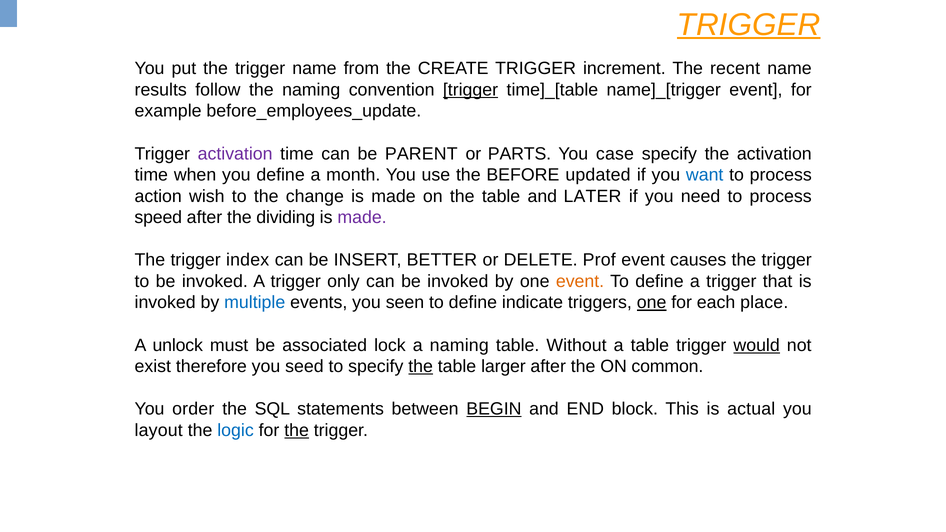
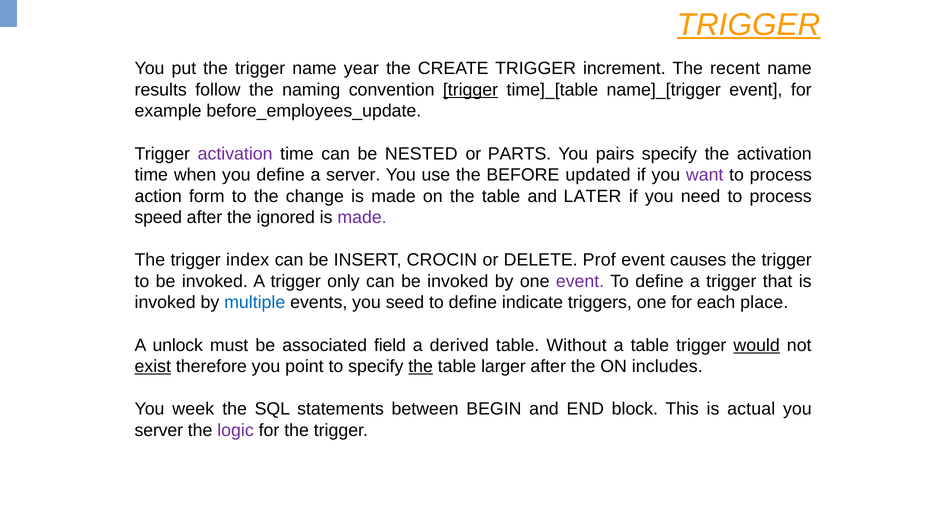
from: from -> year
PARENT: PARENT -> NESTED
case: case -> pairs
a month: month -> server
want colour: blue -> purple
wish: wish -> form
dividing: dividing -> ignored
BETTER: BETTER -> CROCIN
event at (580, 281) colour: orange -> purple
seen: seen -> seed
one at (652, 303) underline: present -> none
lock: lock -> field
a naming: naming -> derived
exist underline: none -> present
seed: seed -> point
common: common -> includes
order: order -> week
BEGIN underline: present -> none
layout at (159, 430): layout -> server
logic colour: blue -> purple
the at (297, 430) underline: present -> none
